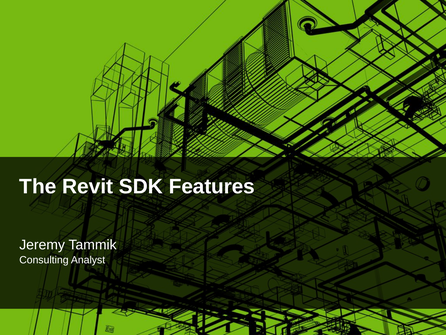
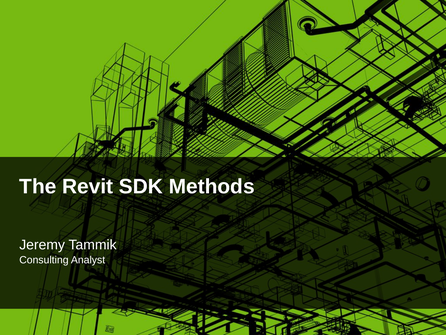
Features: Features -> Methods
